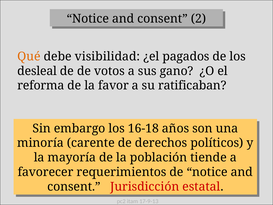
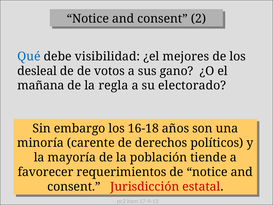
Qué colour: orange -> blue
pagados: pagados -> mejores
reforma: reforma -> mañana
favor: favor -> regla
ratificaban: ratificaban -> electorado
